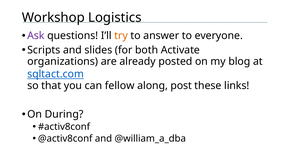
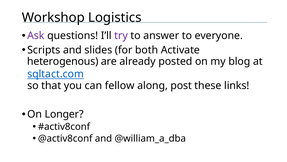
try colour: orange -> purple
organizations: organizations -> heterogenous
During: During -> Longer
